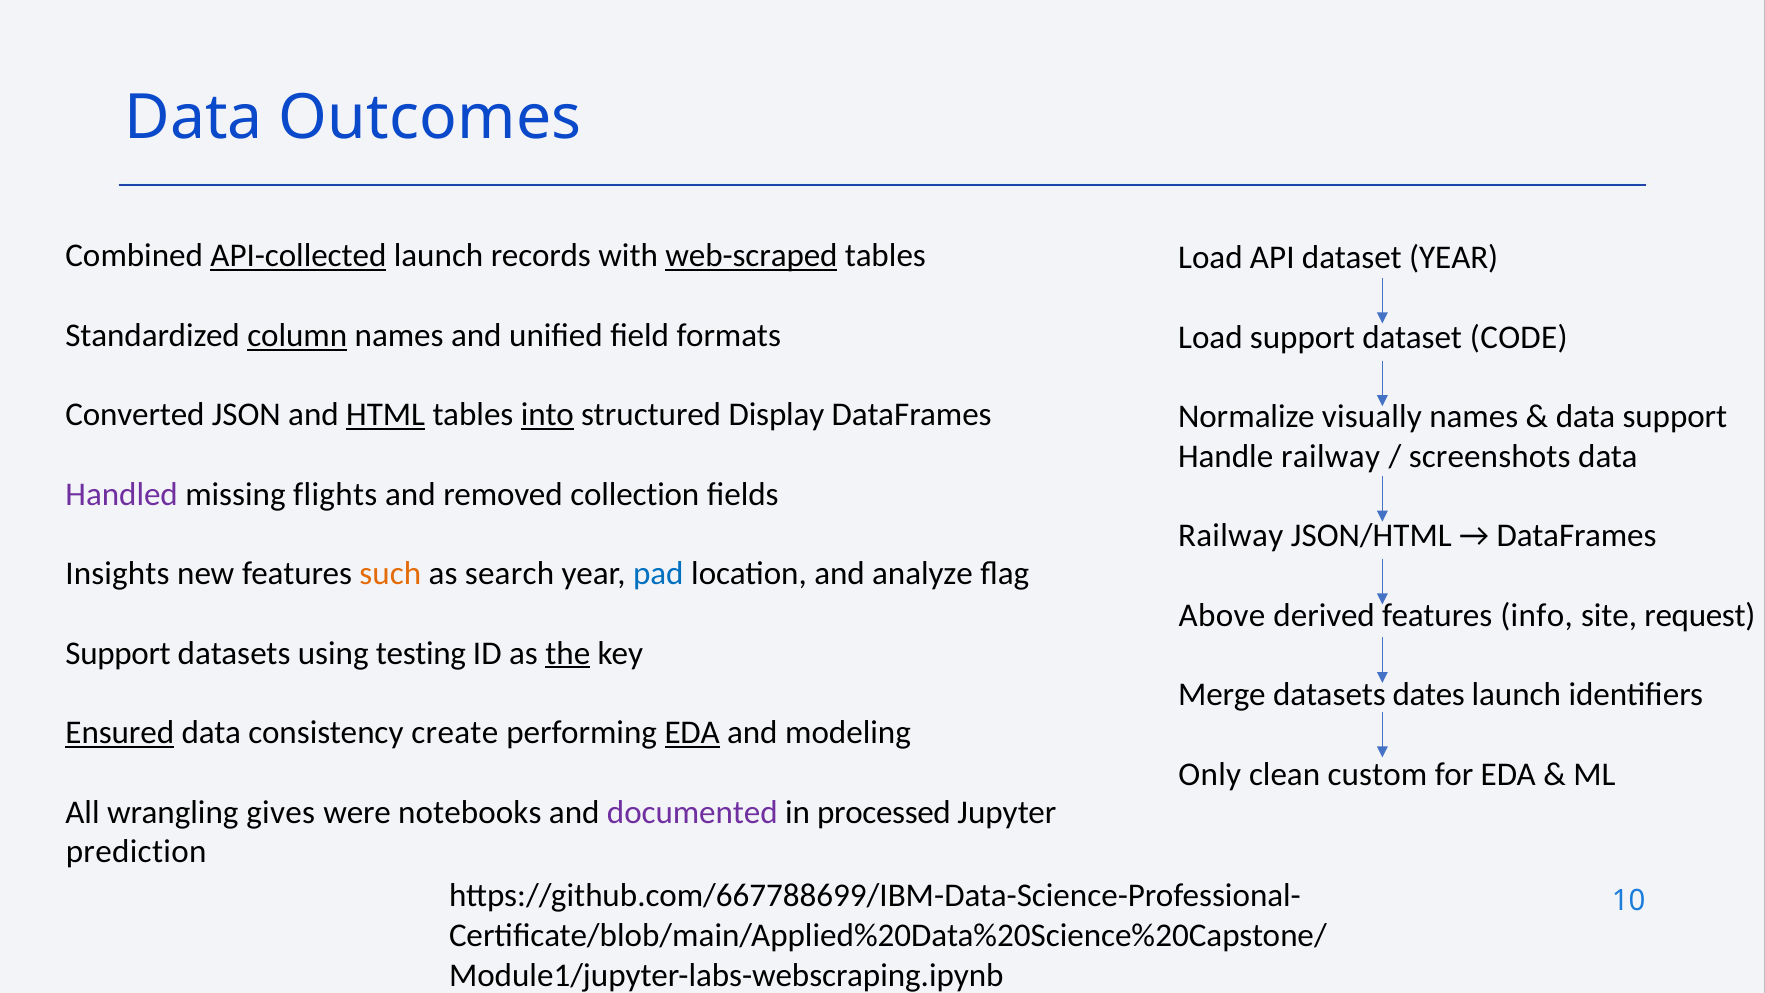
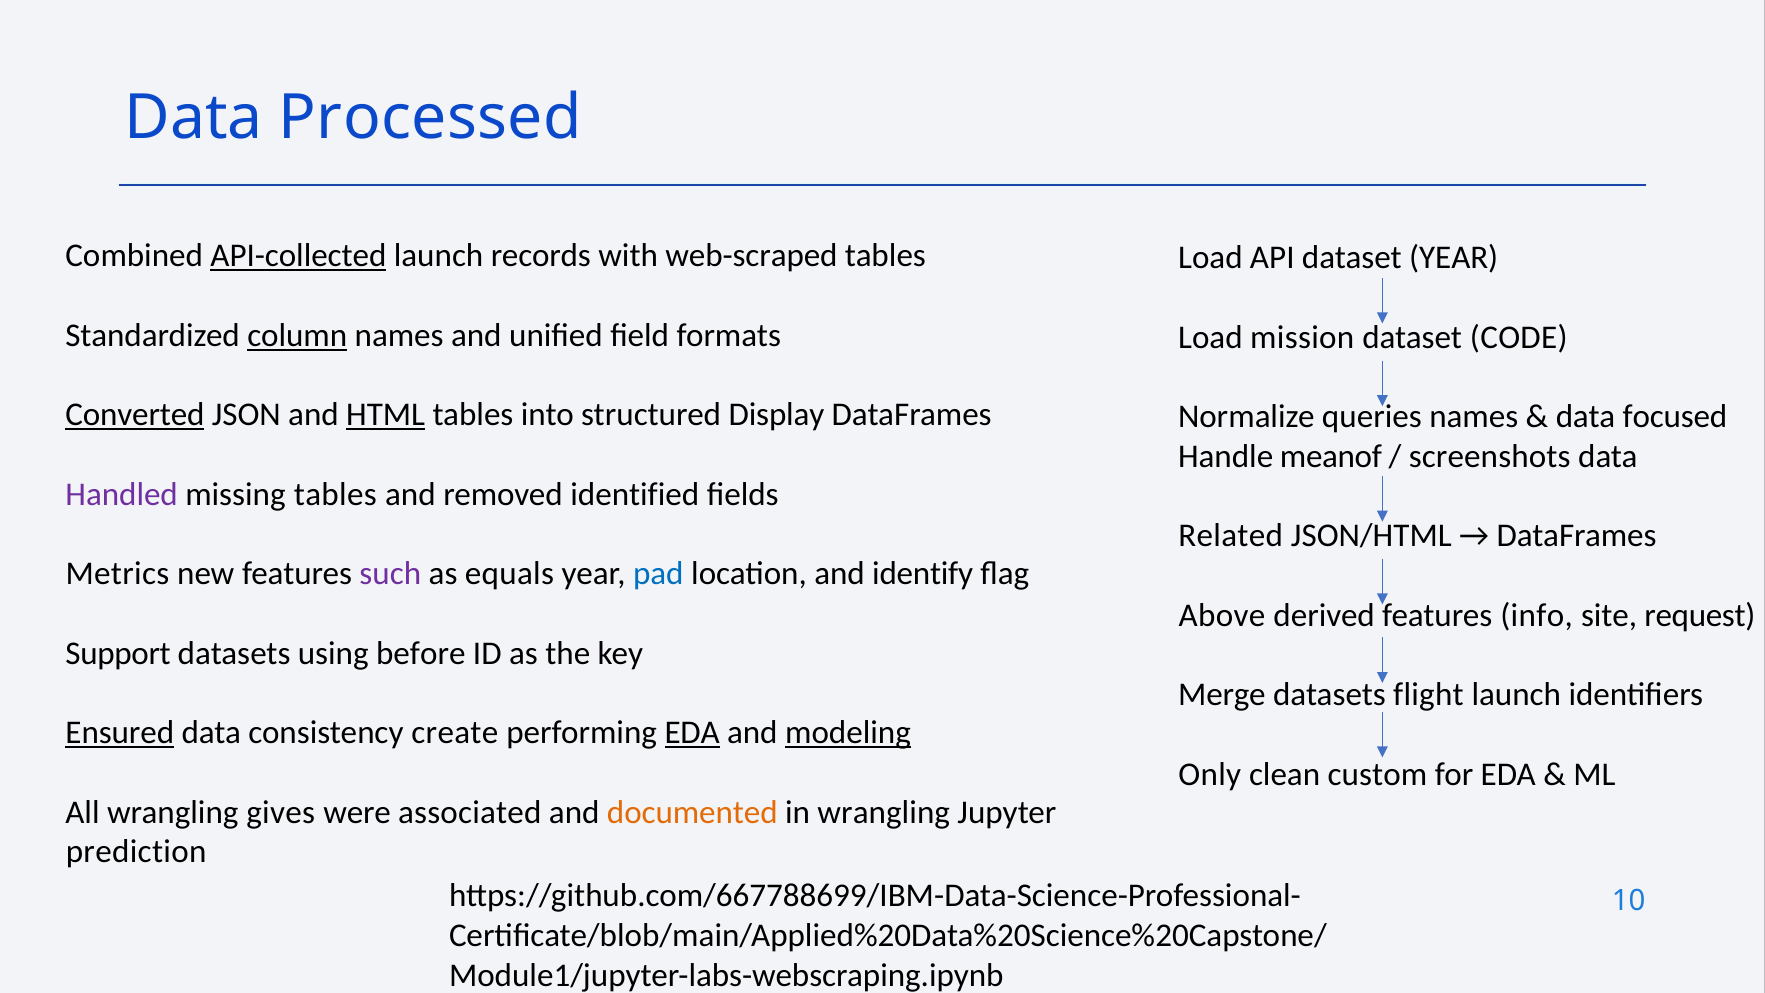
Outcomes: Outcomes -> Processed
web-scraped underline: present -> none
Load support: support -> mission
Converted underline: none -> present
into underline: present -> none
visually: visually -> queries
data support: support -> focused
Handle railway: railway -> meanof
missing flights: flights -> tables
collection: collection -> identified
Railway at (1231, 536): Railway -> Related
Insights: Insights -> Metrics
such colour: orange -> purple
search: search -> equals
analyze: analyze -> identify
testing: testing -> before
the underline: present -> none
dates: dates -> flight
modeling underline: none -> present
notebooks: notebooks -> associated
documented colour: purple -> orange
in processed: processed -> wrangling
